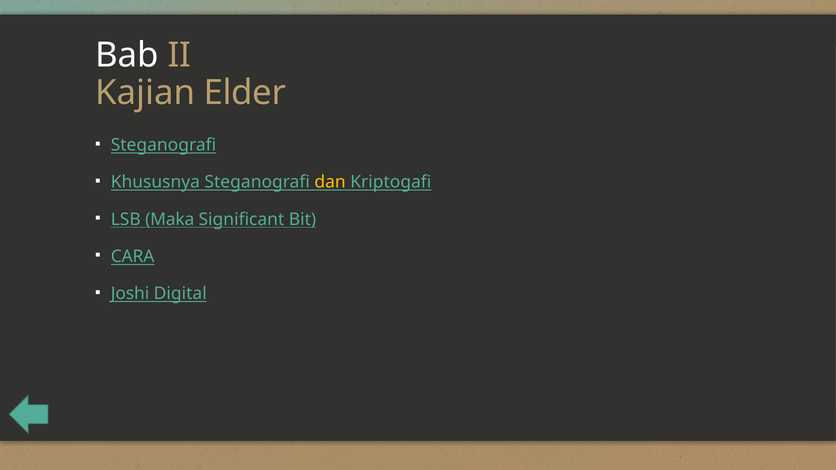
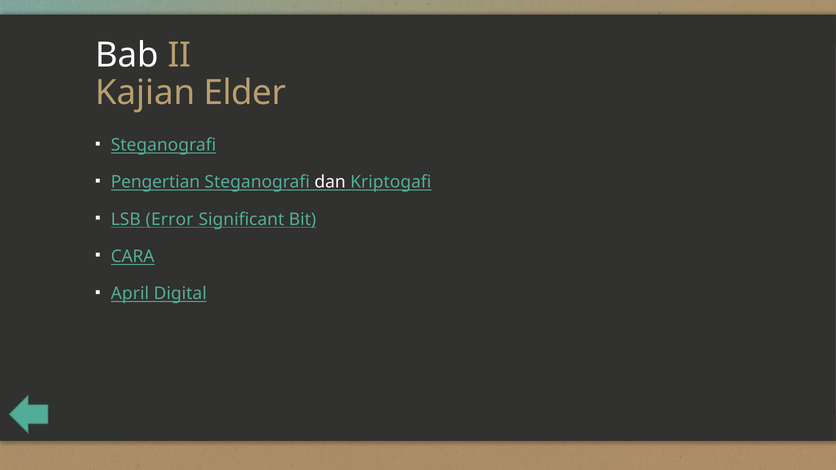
Khususnya: Khususnya -> Pengertian
dan colour: yellow -> white
Maka: Maka -> Error
Joshi: Joshi -> April
